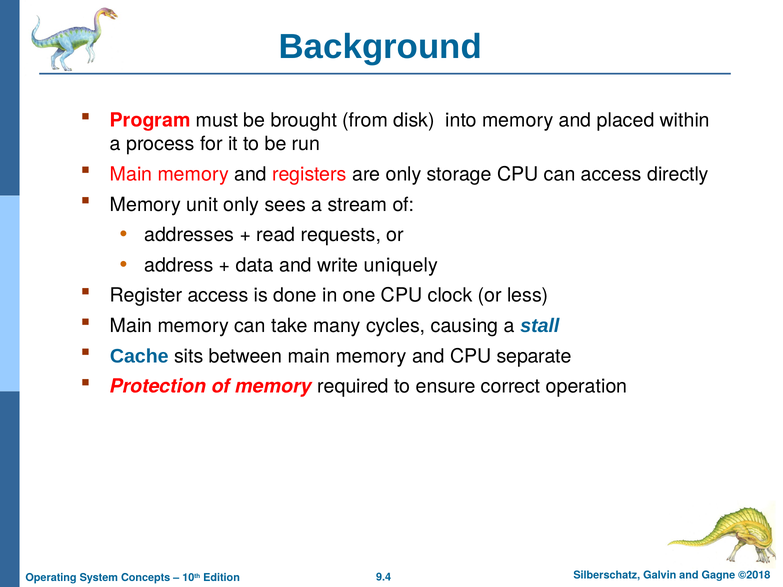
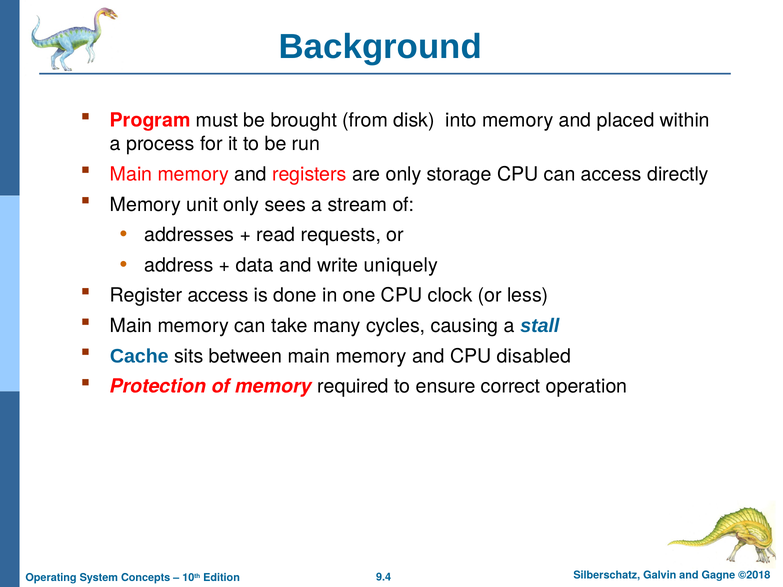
separate: separate -> disabled
